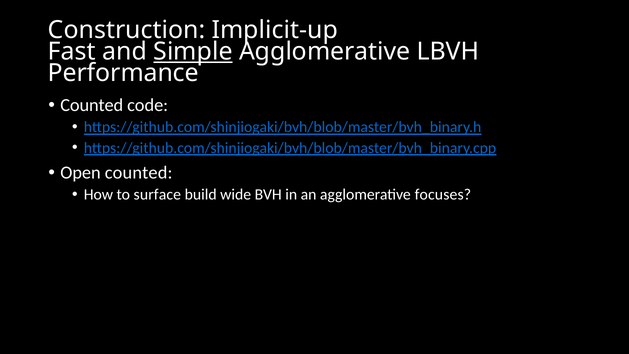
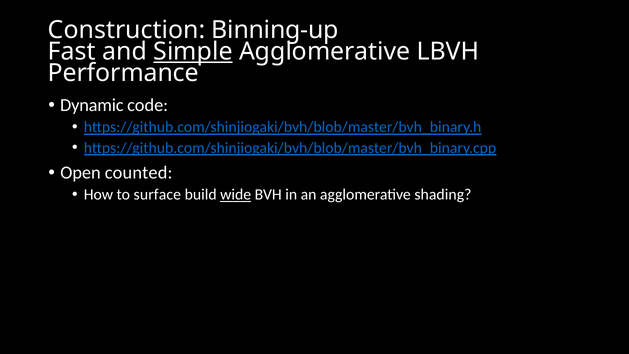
Implicit-up: Implicit-up -> Binning-up
Counted at (92, 105): Counted -> Dynamic
wide underline: none -> present
focuses: focuses -> shading
